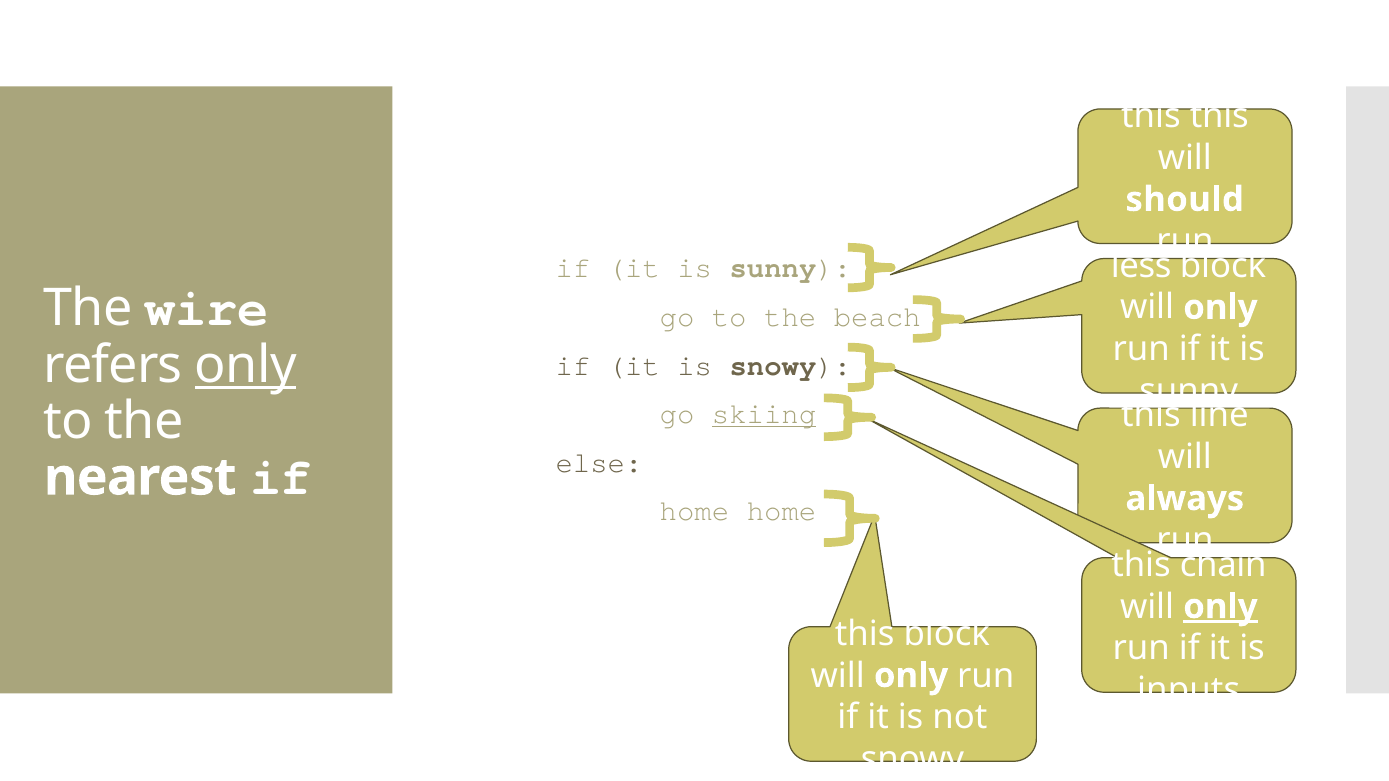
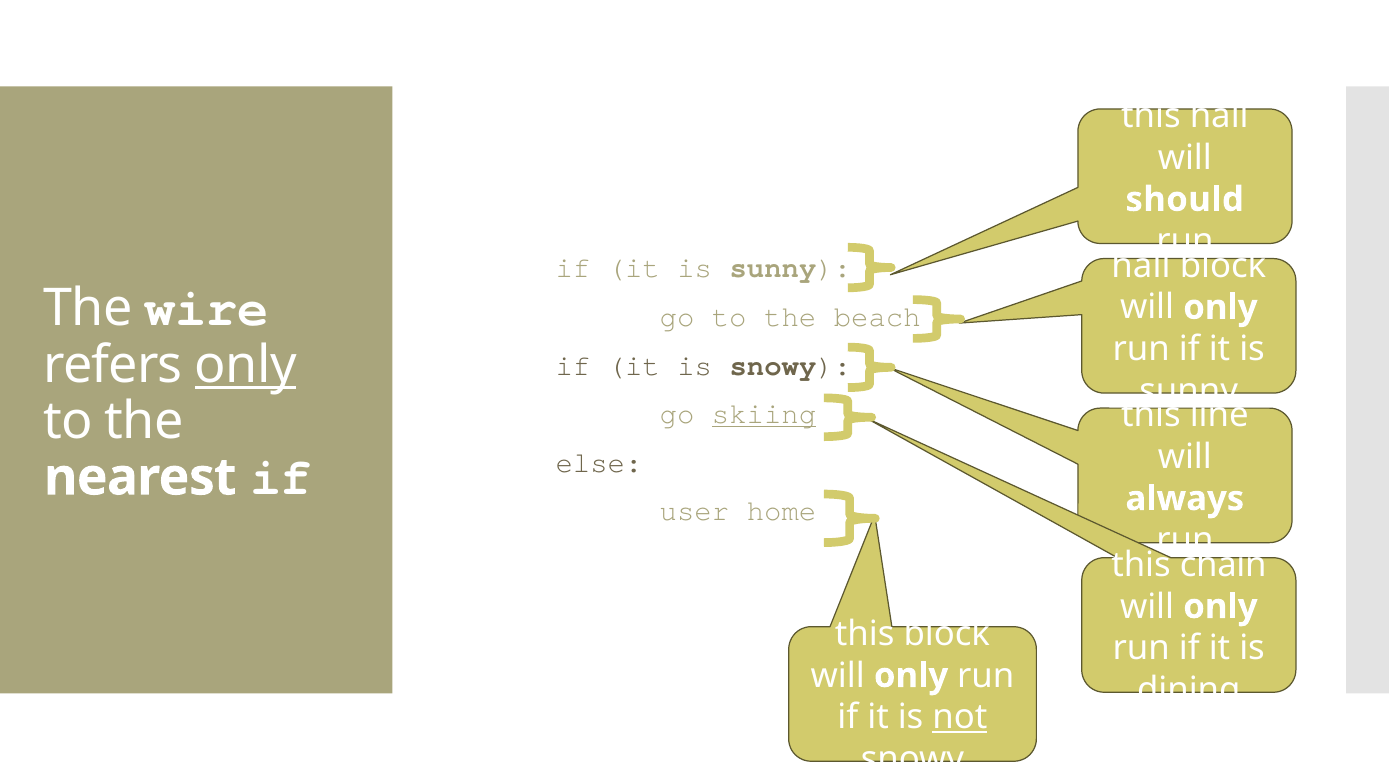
this this: this -> hall
less at (1141, 266): less -> hall
home at (694, 511): home -> user
only at (1220, 607) underline: present -> none
inputs: inputs -> dining
not underline: none -> present
